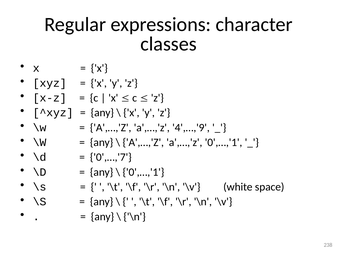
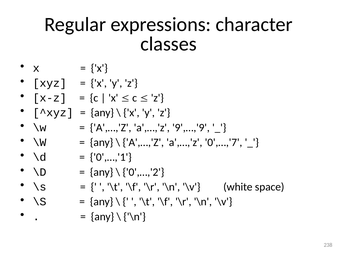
4',…,'9: 4',…,'9 -> 9',…,'9
a',…,'z 0',…,'1: 0',…,'1 -> 0',…,'7
0',…,'7: 0',…,'7 -> 0',…,'1
0',…,'1 at (143, 172): 0',…,'1 -> 0',…,'2
